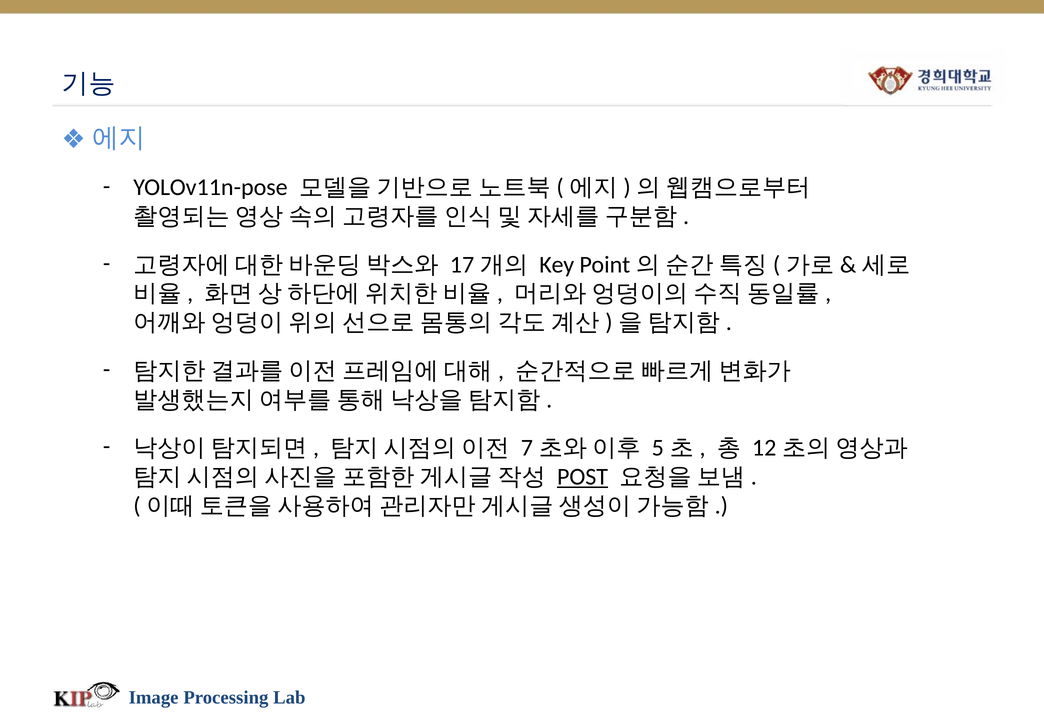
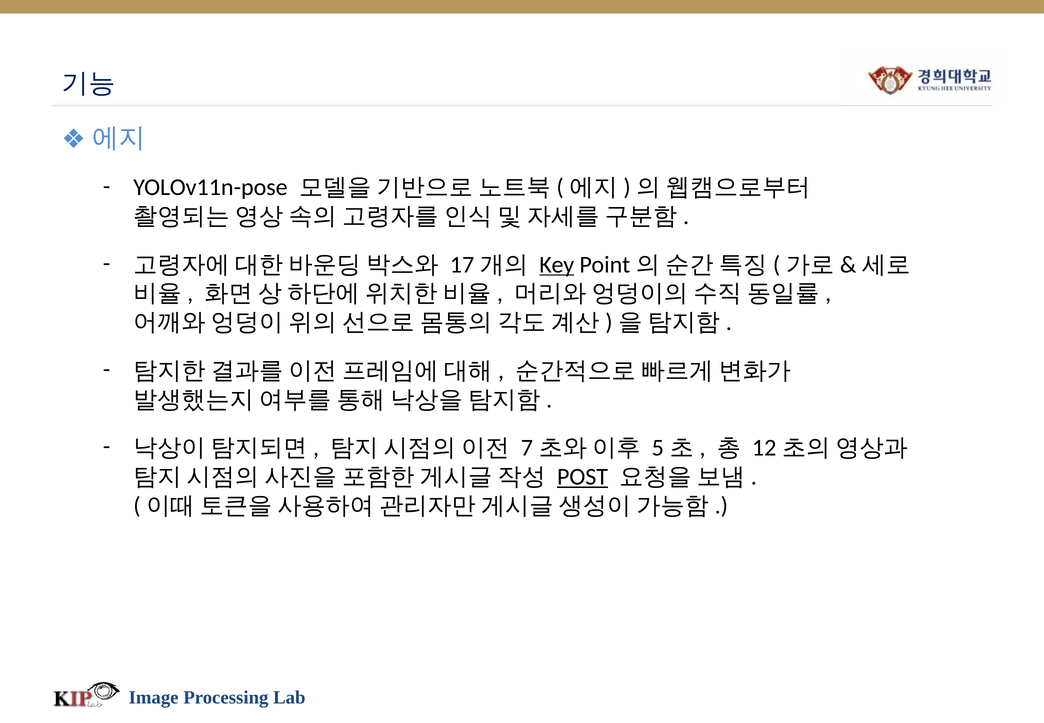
Key underline: none -> present
